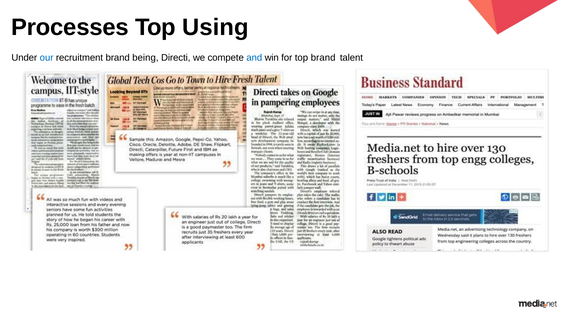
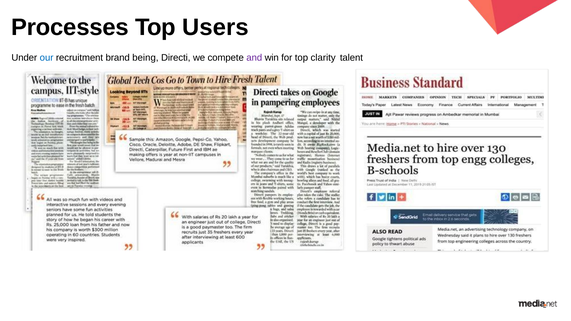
Using: Using -> Users
and colour: blue -> purple
top brand: brand -> clarity
